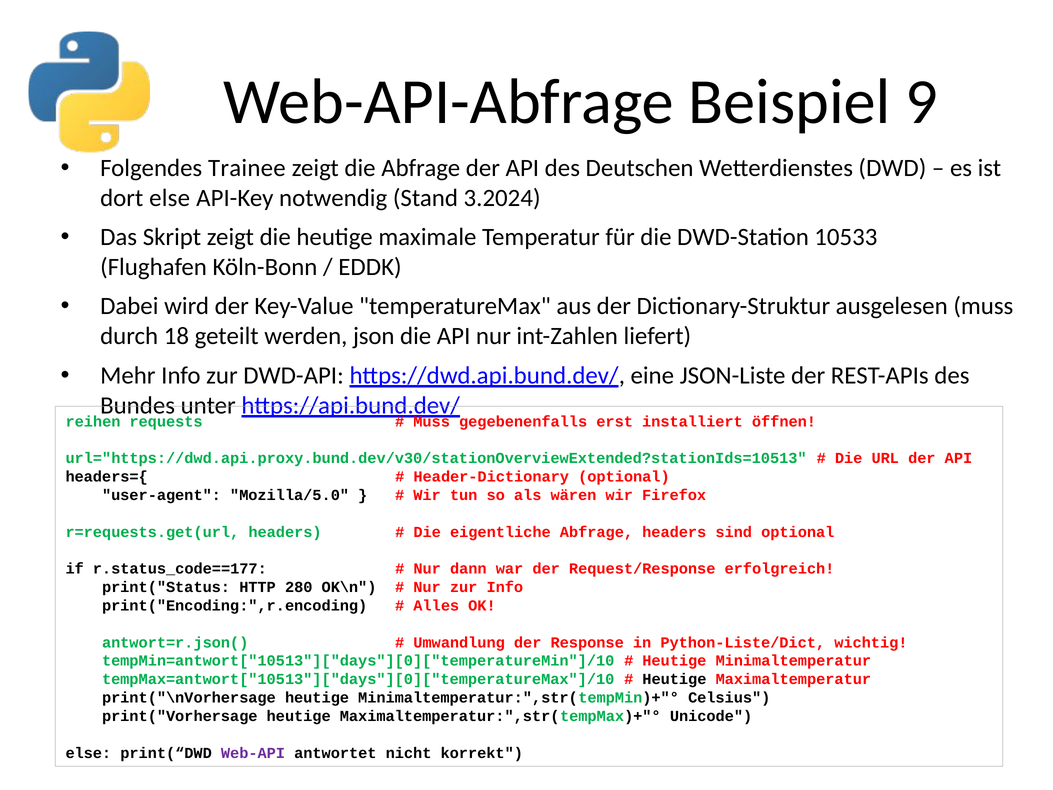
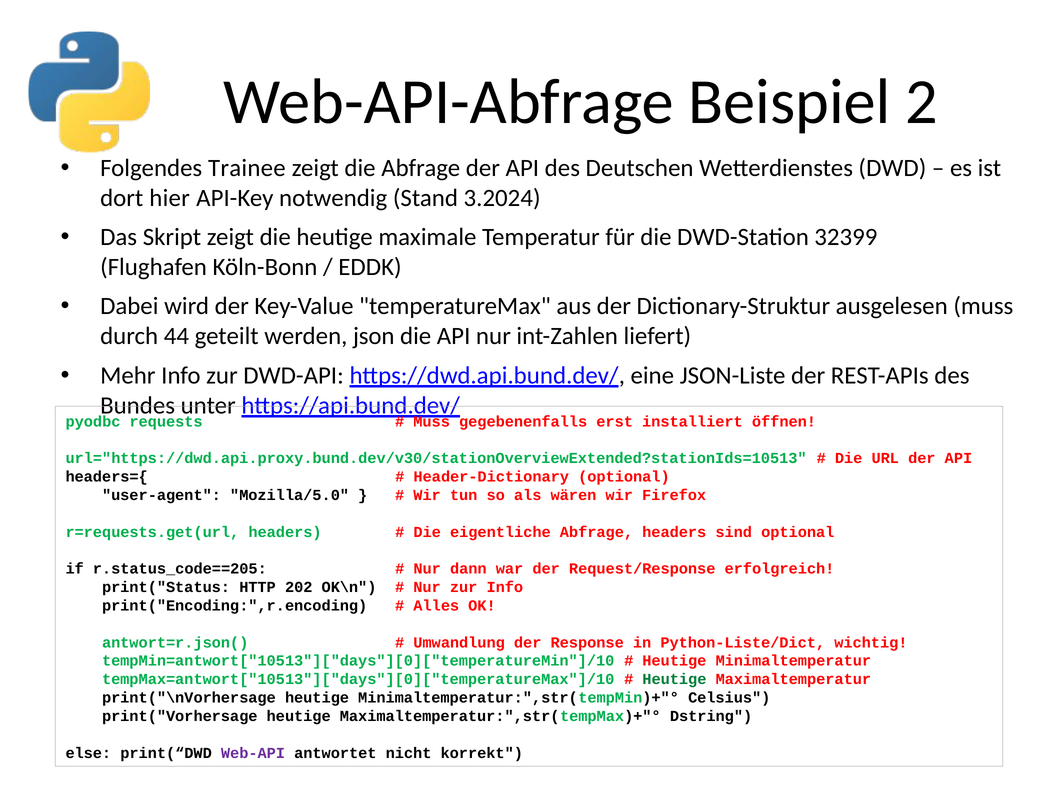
9: 9 -> 2
dort else: else -> hier
10533: 10533 -> 32399
18: 18 -> 44
reihen: reihen -> pyodbc
r.status_code==177: r.status_code==177 -> r.status_code==205
280: 280 -> 202
Heutige at (674, 679) colour: black -> green
Unicode: Unicode -> Dstring
